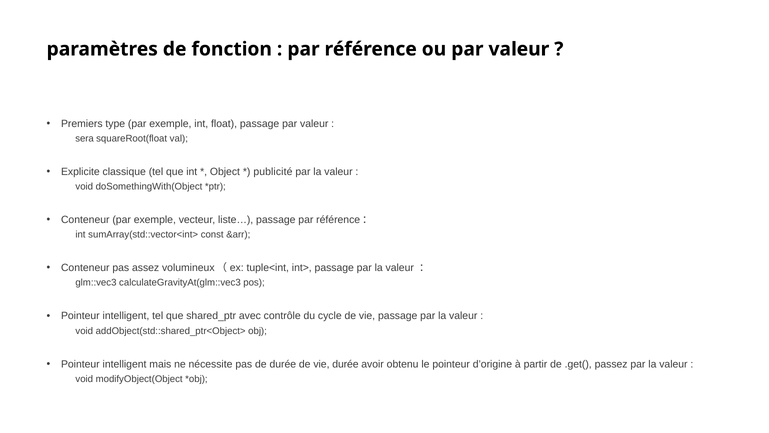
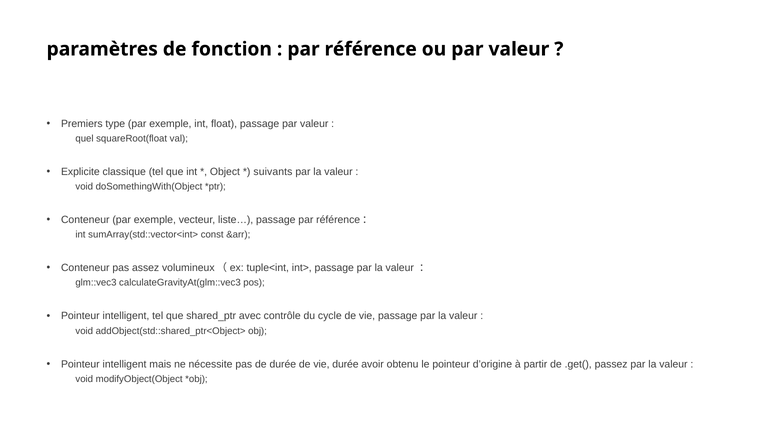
sera: sera -> quel
publicité: publicité -> suivants
